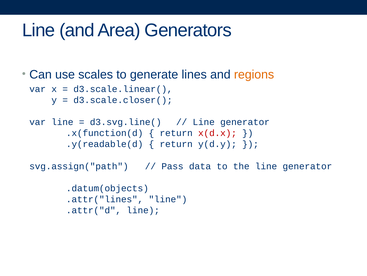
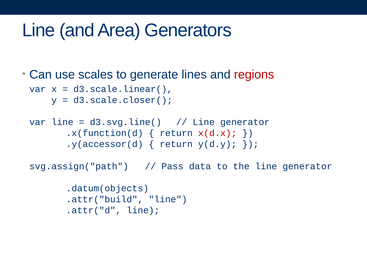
regions colour: orange -> red
.y(readable(d: .y(readable(d -> .y(accessor(d
.attr("lines: .attr("lines -> .attr("build
